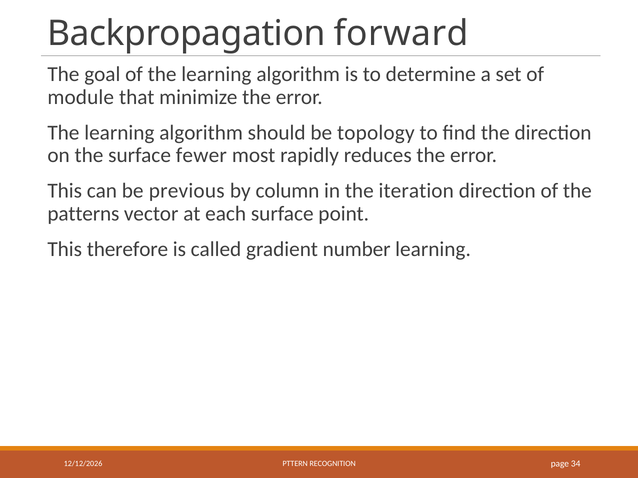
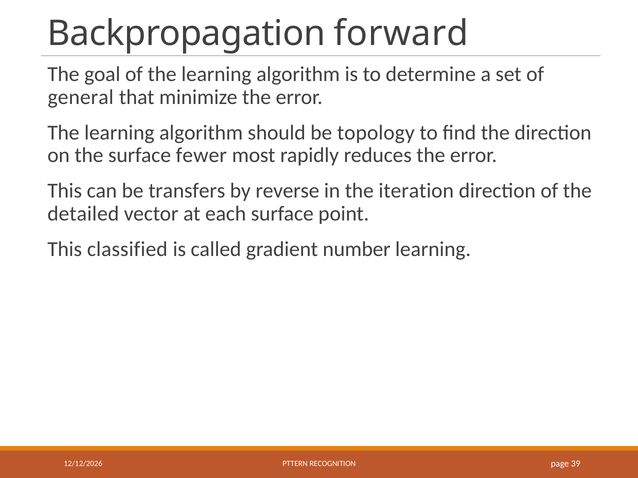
module: module -> general
previous: previous -> transfers
column: column -> reverse
patterns: patterns -> detailed
therefore: therefore -> classified
34: 34 -> 39
